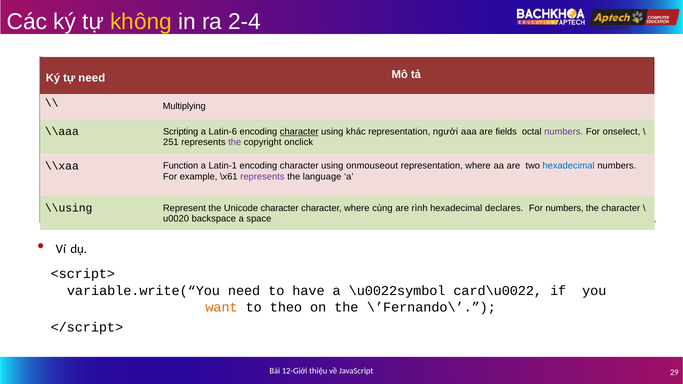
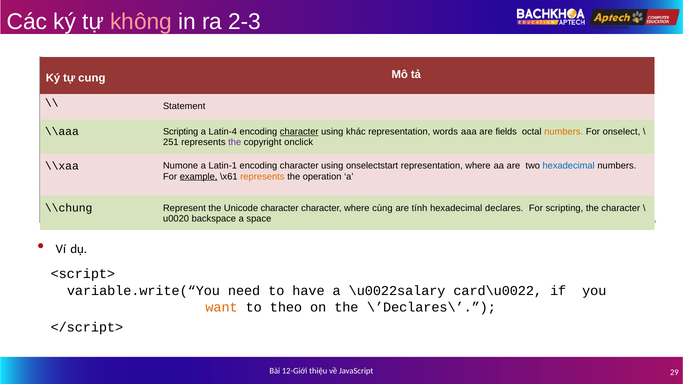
không colour: yellow -> pink
2-4: 2-4 -> 2-3
tự need: need -> cung
Multiplying: Multiplying -> Statement
Latin-6: Latin-6 -> Latin-4
người: người -> words
numbers at (564, 132) colour: purple -> orange
Function: Function -> Numone
onmouseout: onmouseout -> onselectstart
example underline: none -> present
represents at (262, 177) colour: purple -> orange
language: language -> operation
\\using: \\using -> \\chung
rình: rình -> tính
For numbers: numbers -> scripting
\u0022symbol: \u0022symbol -> \u0022salary
\’Fernando\: \’Fernando\ -> \’Declares\
